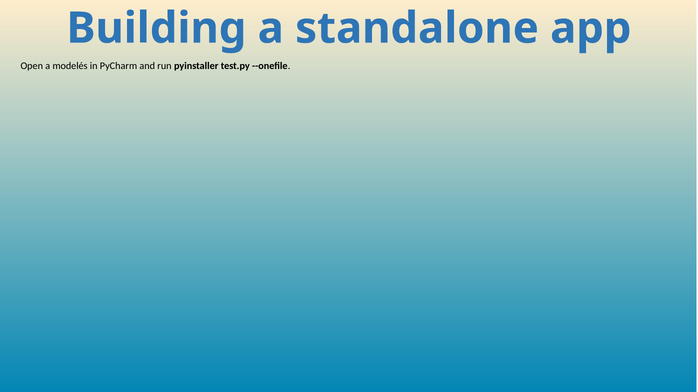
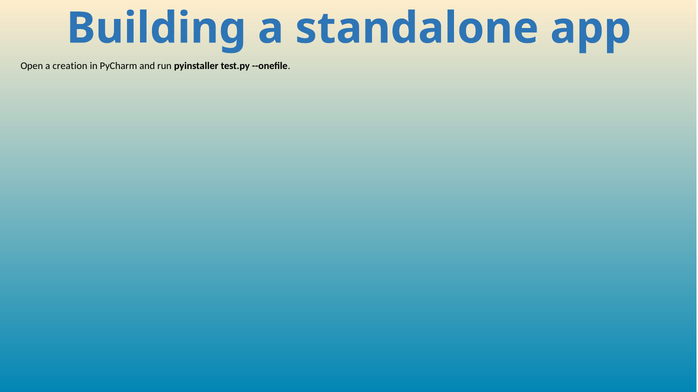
modelés: modelés -> creation
